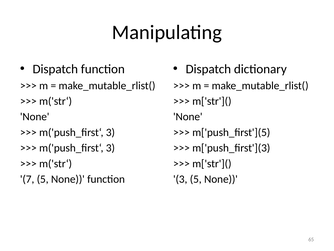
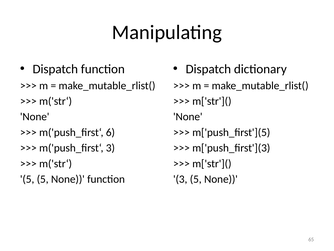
3 at (110, 132): 3 -> 6
7 at (27, 179): 7 -> 5
